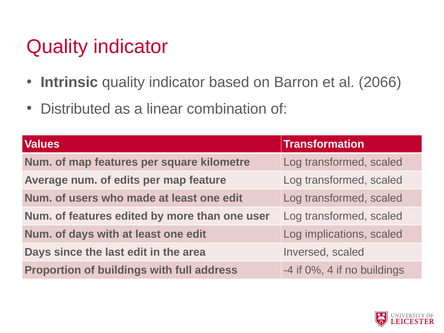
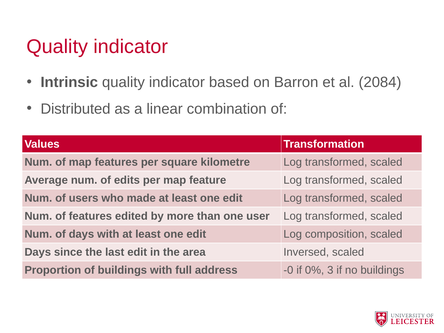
2066: 2066 -> 2084
implications: implications -> composition
-4: -4 -> -0
4: 4 -> 3
